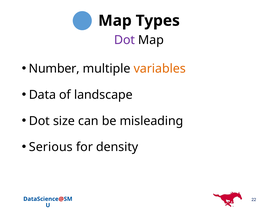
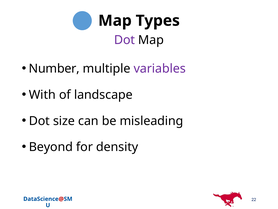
variables colour: orange -> purple
Data: Data -> With
Serious: Serious -> Beyond
